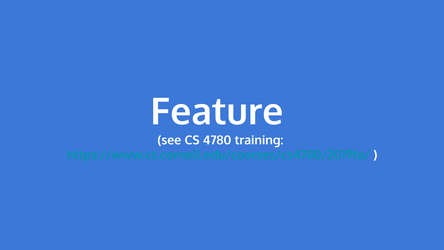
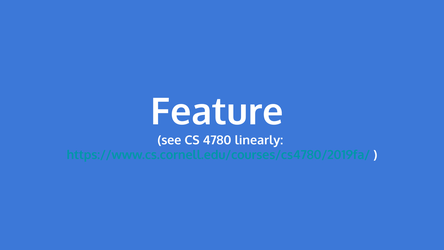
training: training -> linearly
